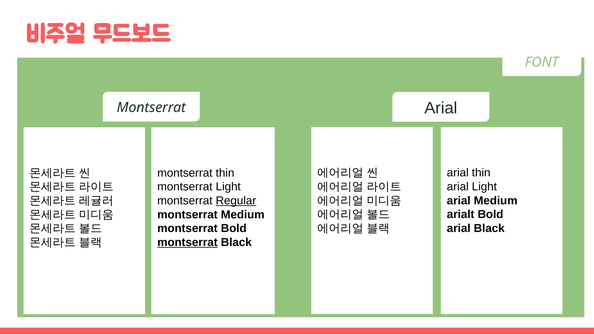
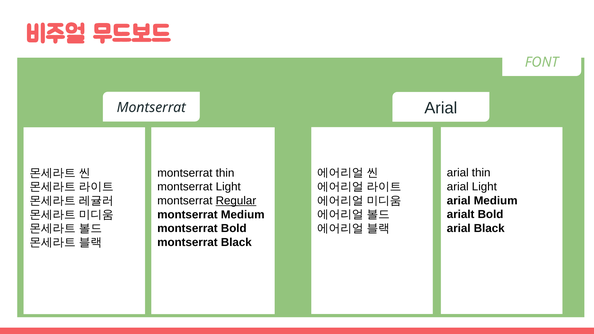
montserrat at (187, 242) underline: present -> none
